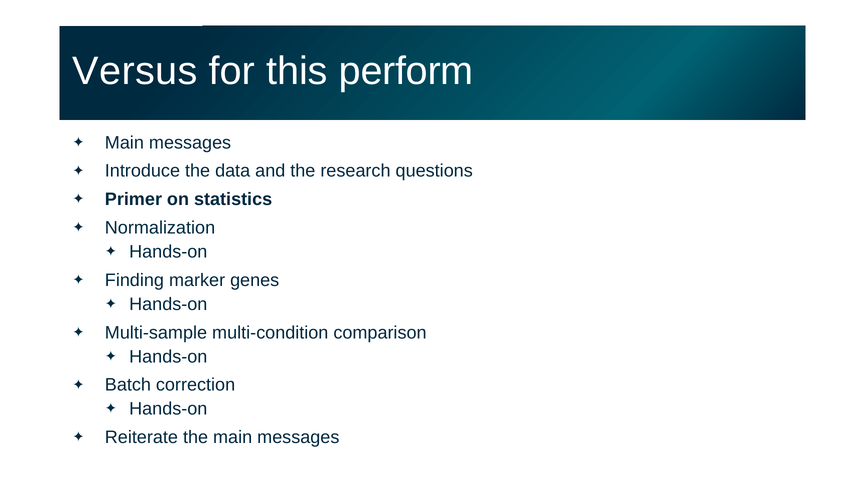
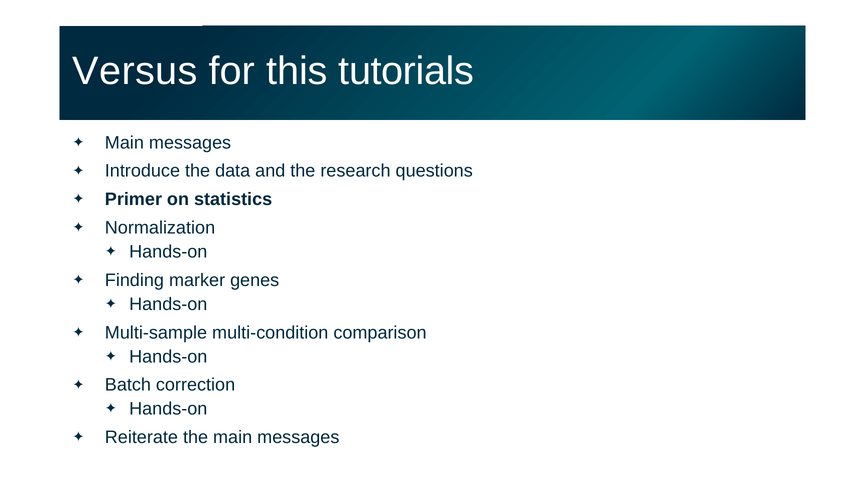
perform: perform -> tutorials
